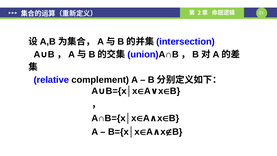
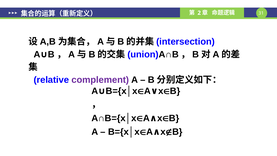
complement colour: black -> purple
